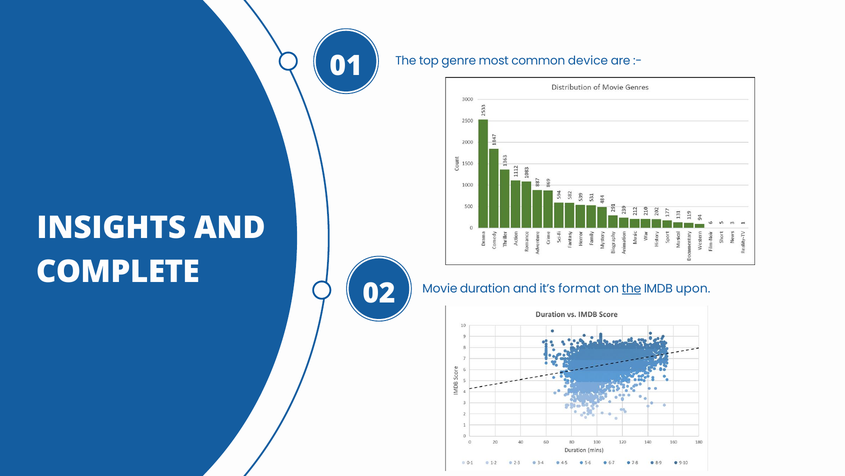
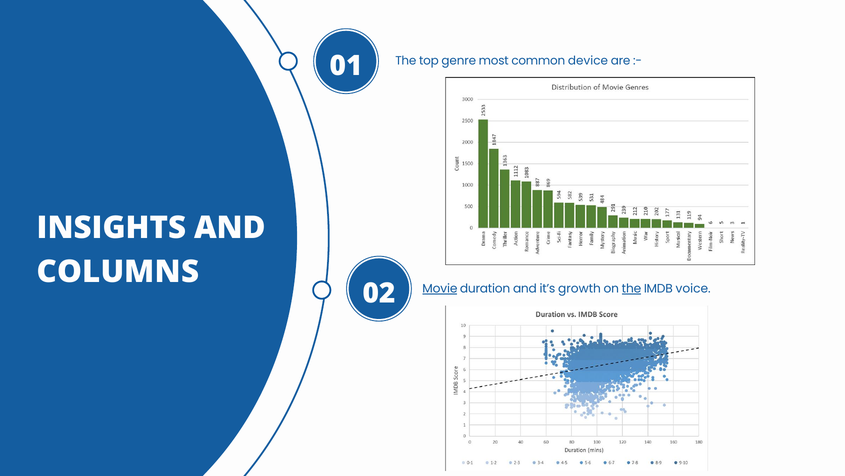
COMPLETE: COMPLETE -> COLUMNS
Movie underline: none -> present
format: format -> growth
upon: upon -> voice
